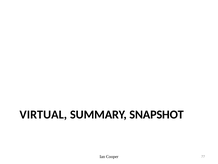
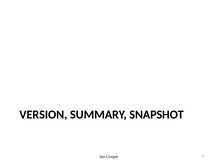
VIRTUAL: VIRTUAL -> VERSION
